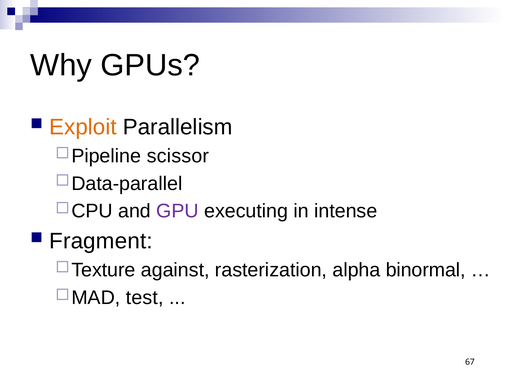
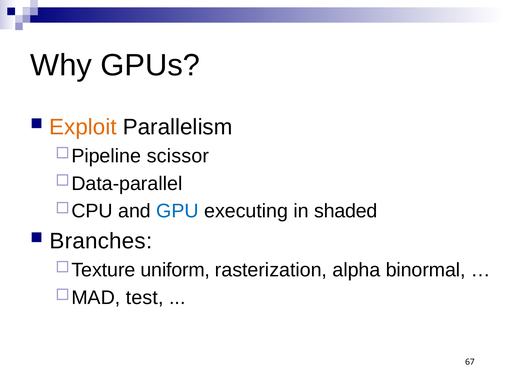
GPU colour: purple -> blue
intense: intense -> shaded
Fragment: Fragment -> Branches
against: against -> uniform
